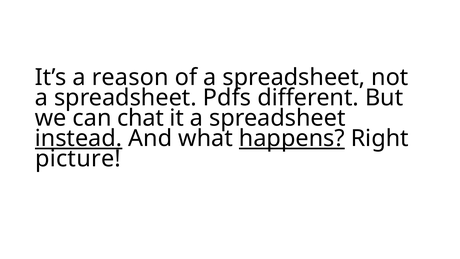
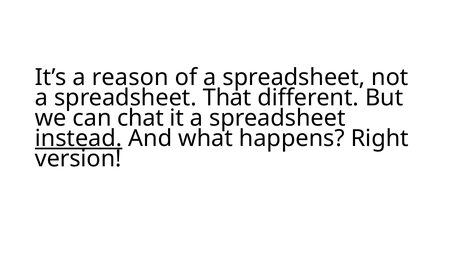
Pdfs: Pdfs -> That
happens underline: present -> none
picture: picture -> version
